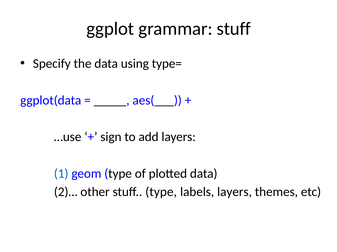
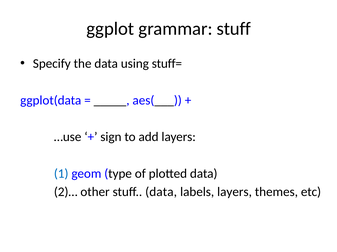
type=: type= -> stuff=
stuff type: type -> data
